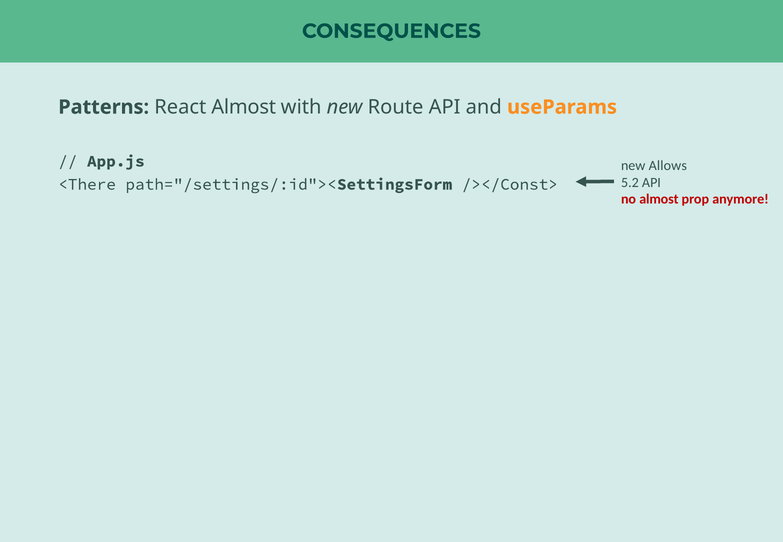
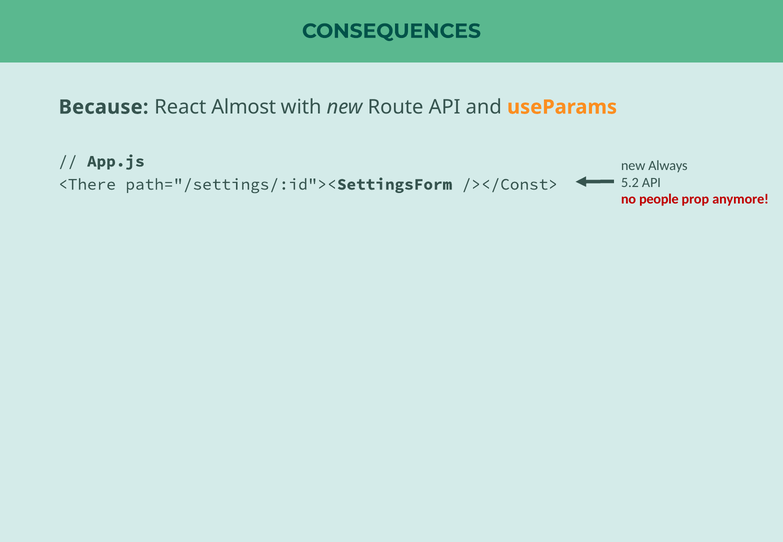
Patterns: Patterns -> Because
Allows: Allows -> Always
no almost: almost -> people
